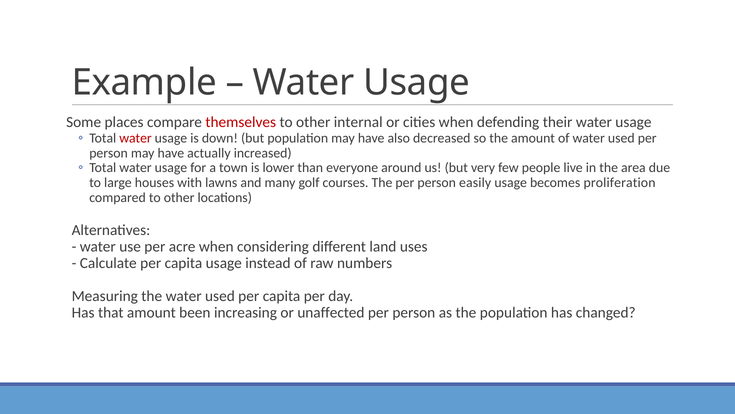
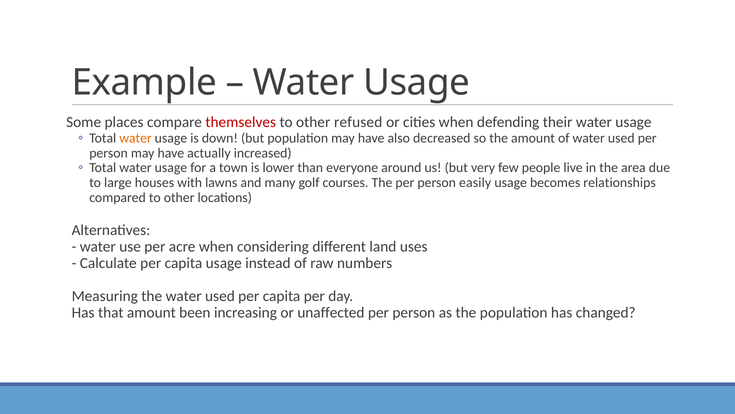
internal: internal -> refused
water at (136, 138) colour: red -> orange
proliferation: proliferation -> relationships
